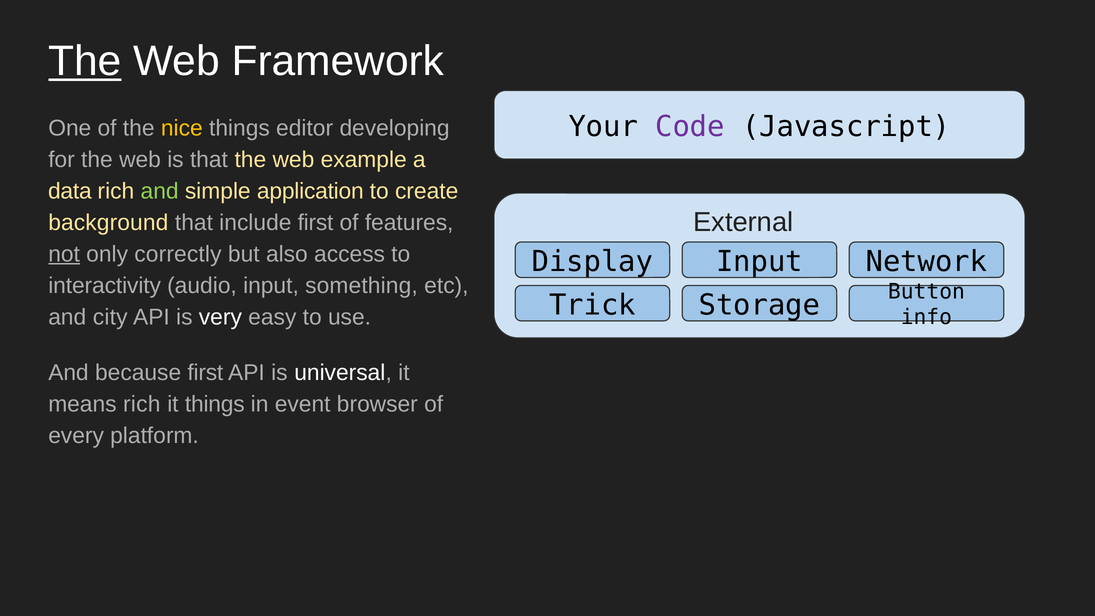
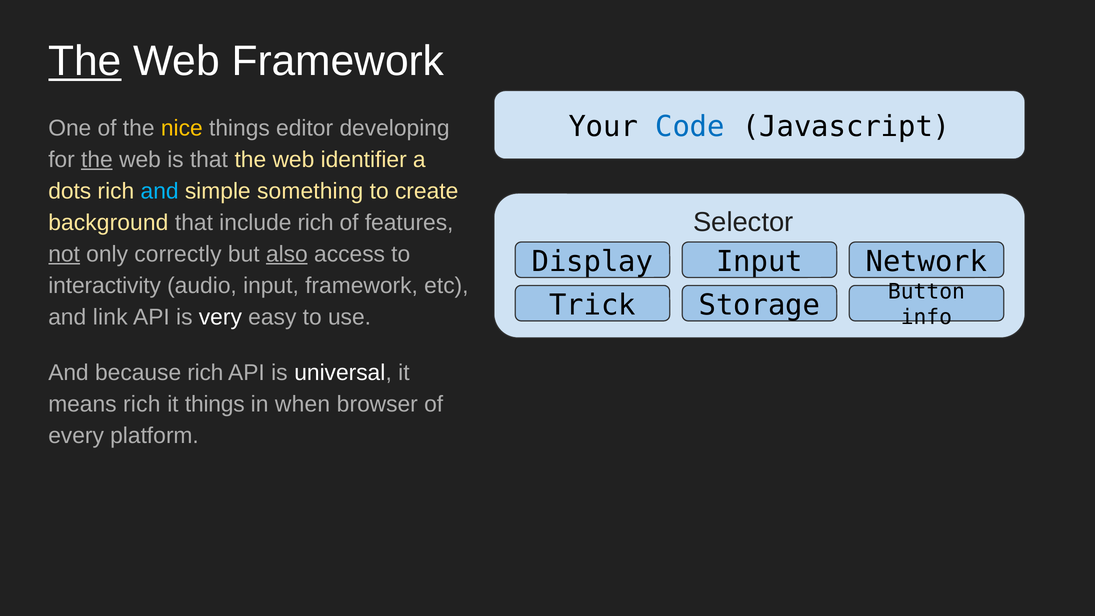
Code colour: purple -> blue
the at (97, 160) underline: none -> present
example: example -> identifier
data: data -> dots
and at (160, 191) colour: light green -> light blue
application: application -> something
External: External -> Selector
include first: first -> rich
also underline: none -> present
input something: something -> framework
city: city -> link
because first: first -> rich
event: event -> when
